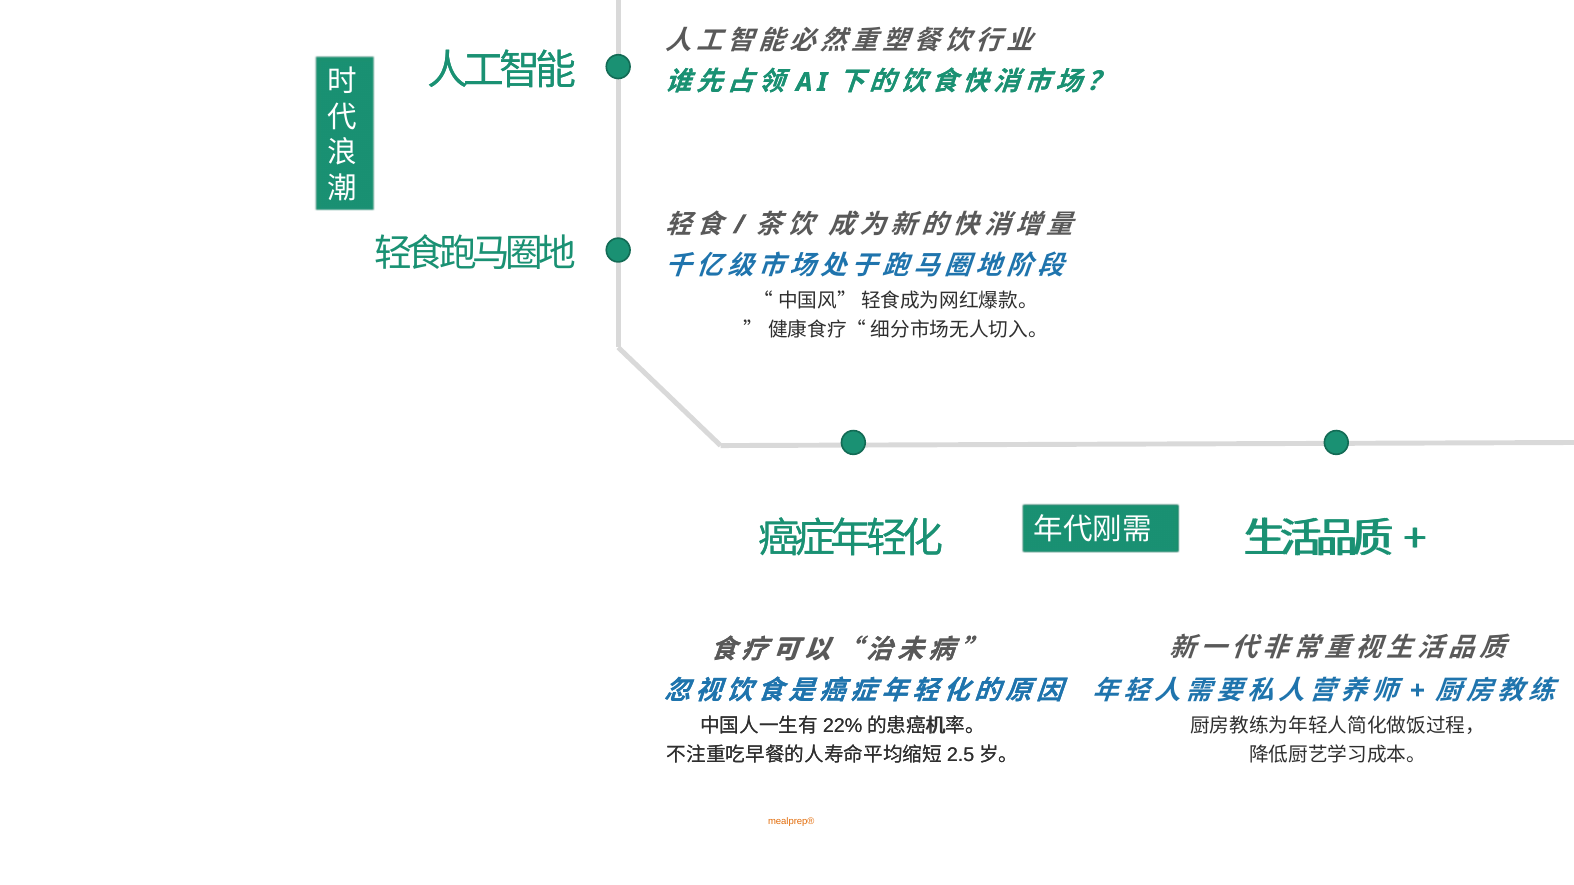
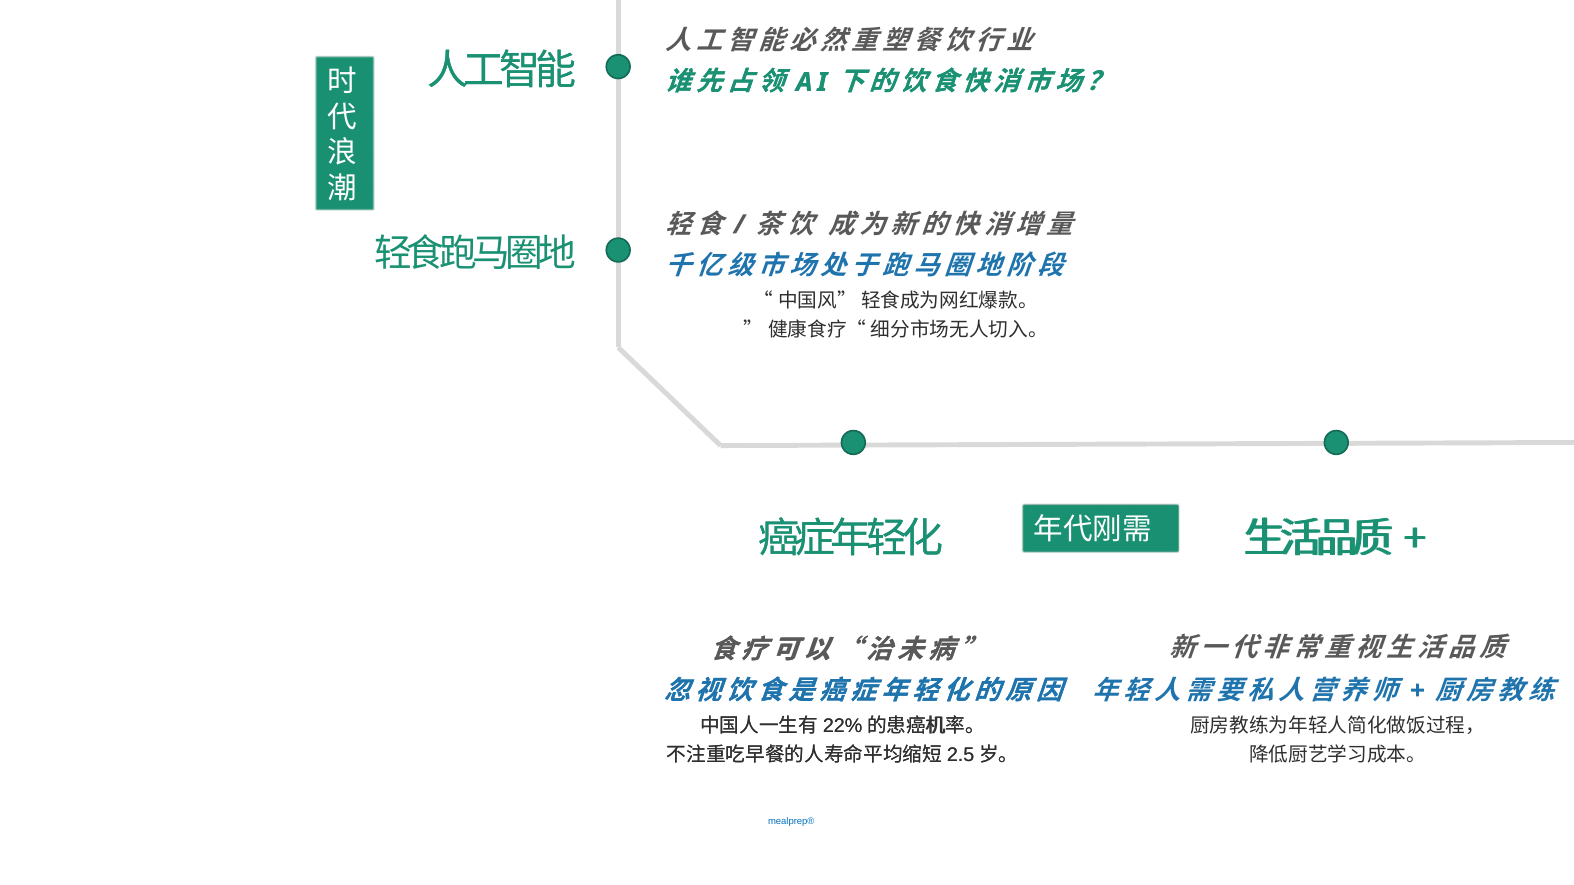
mealprep® colour: orange -> blue
